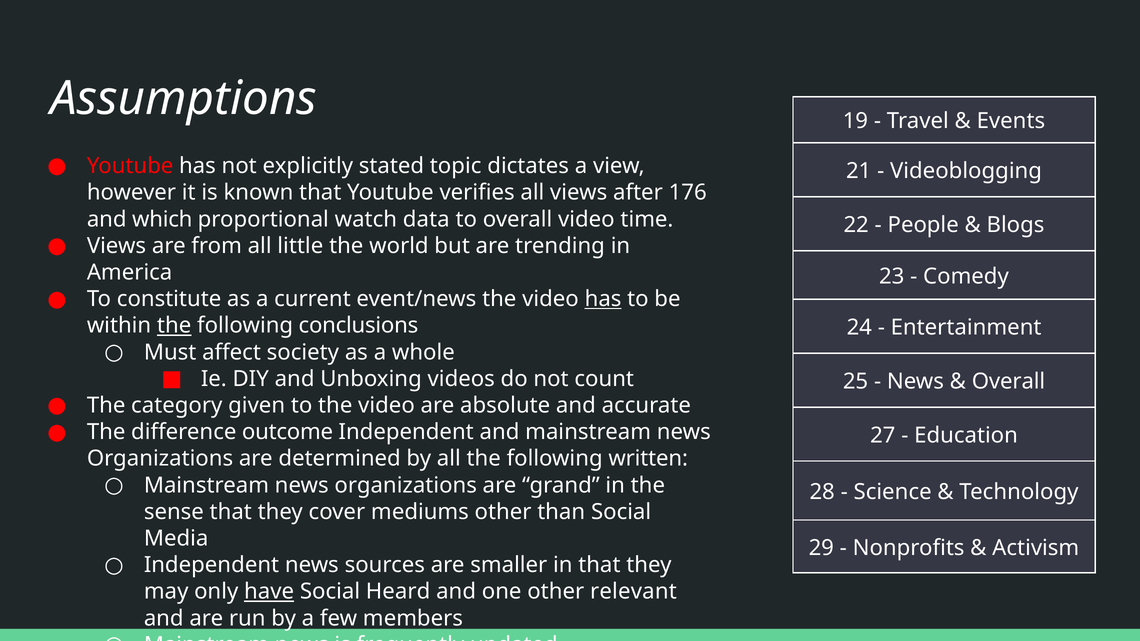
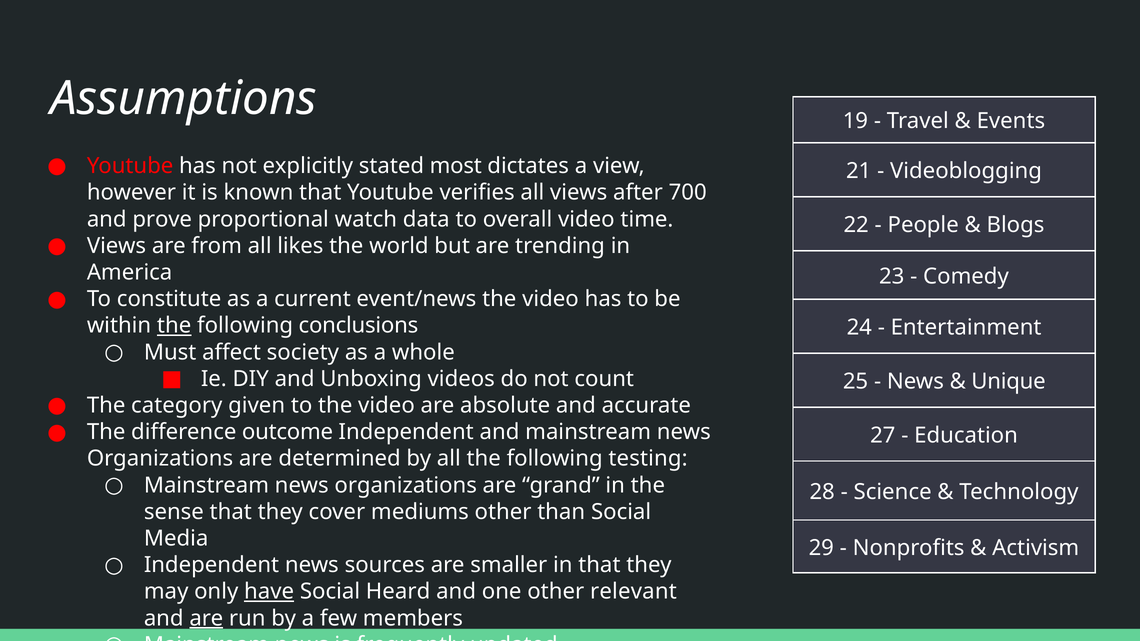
topic: topic -> most
176: 176 -> 700
which: which -> prove
little: little -> likes
has at (603, 299) underline: present -> none
Overall at (1008, 382): Overall -> Unique
written: written -> testing
are at (206, 619) underline: none -> present
